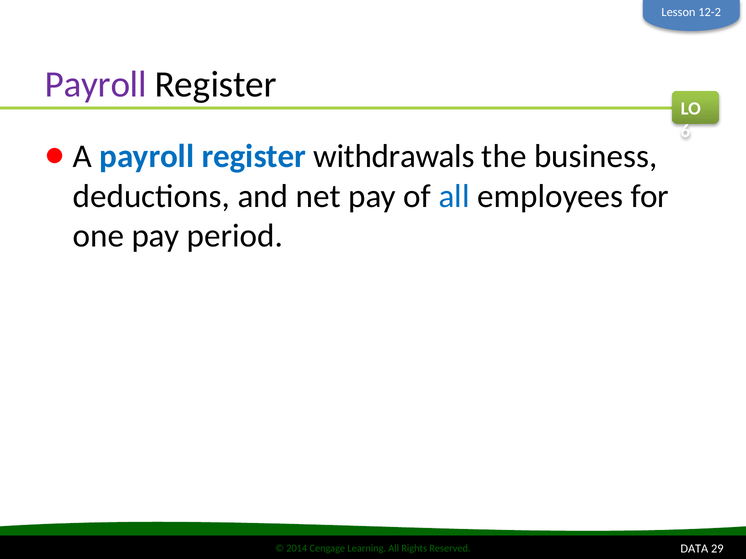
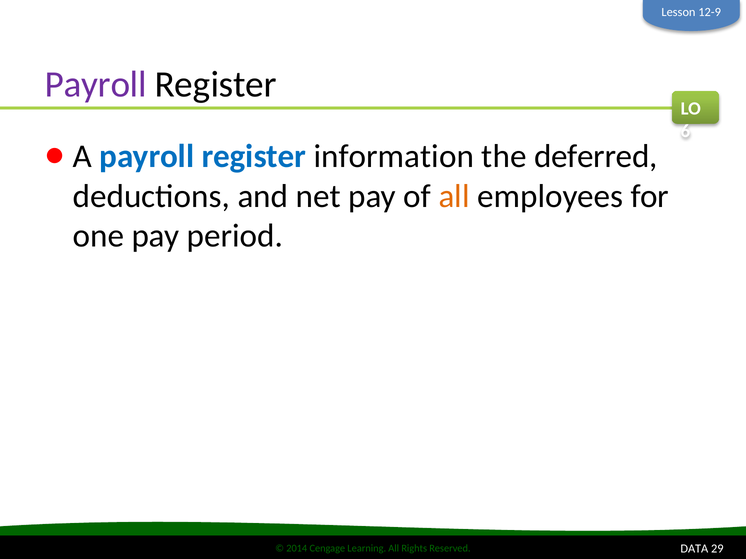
12-2: 12-2 -> 12-9
withdrawals: withdrawals -> information
business: business -> deferred
all at (454, 196) colour: blue -> orange
